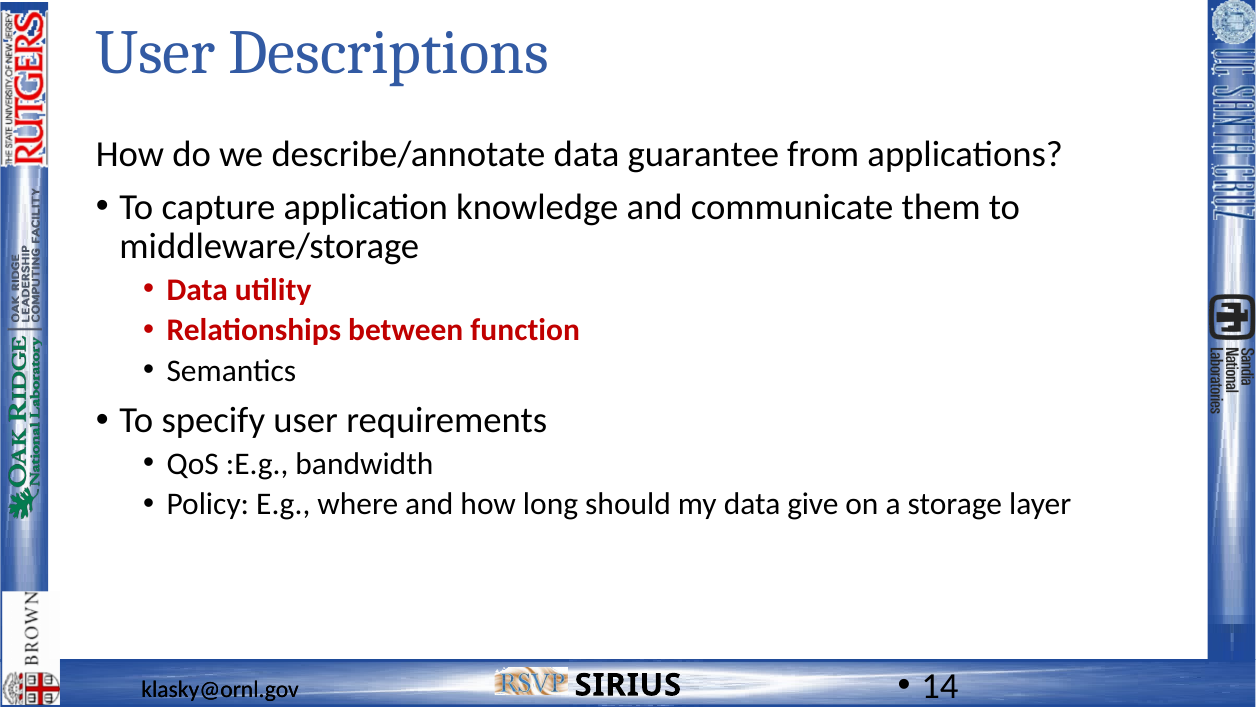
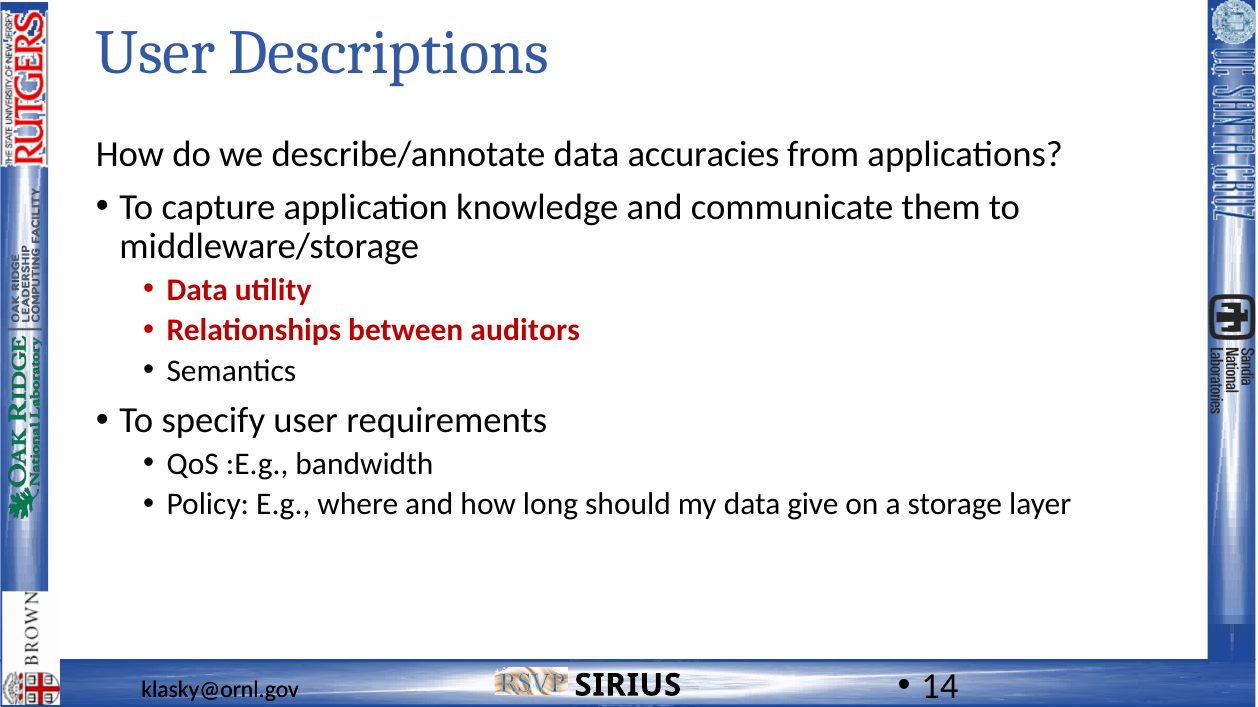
guarantee: guarantee -> accuracies
function: function -> auditors
